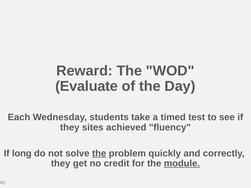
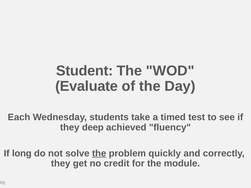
Reward: Reward -> Student
sites: sites -> deep
module underline: present -> none
